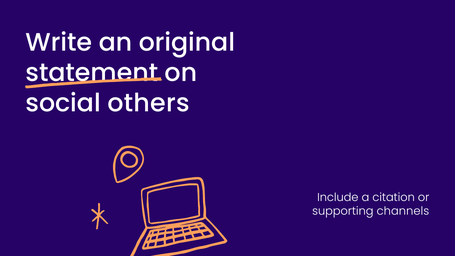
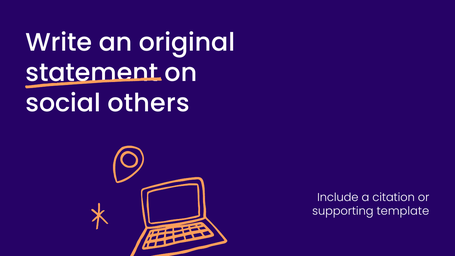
channels: channels -> template
